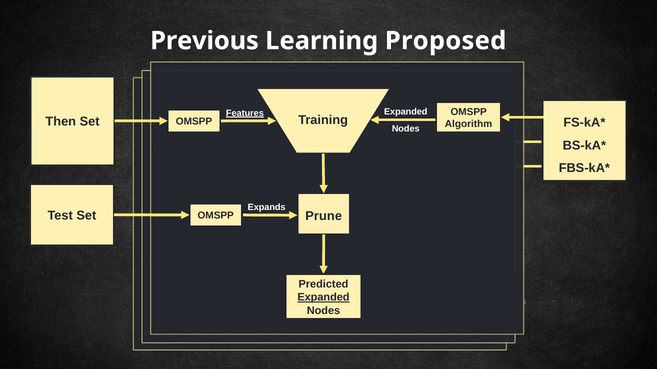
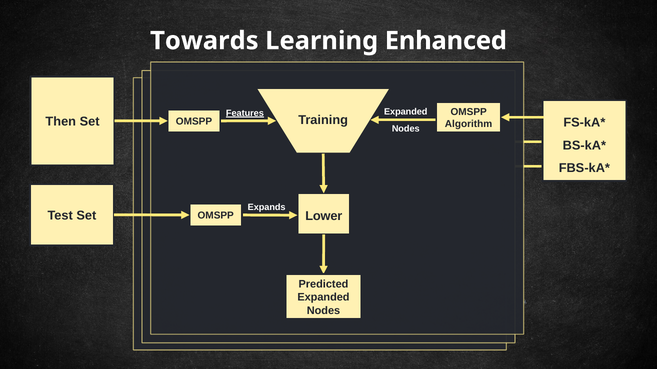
Previous: Previous -> Towards
Proposed: Proposed -> Enhanced
Prune: Prune -> Lower
Expanded at (323, 298) underline: present -> none
